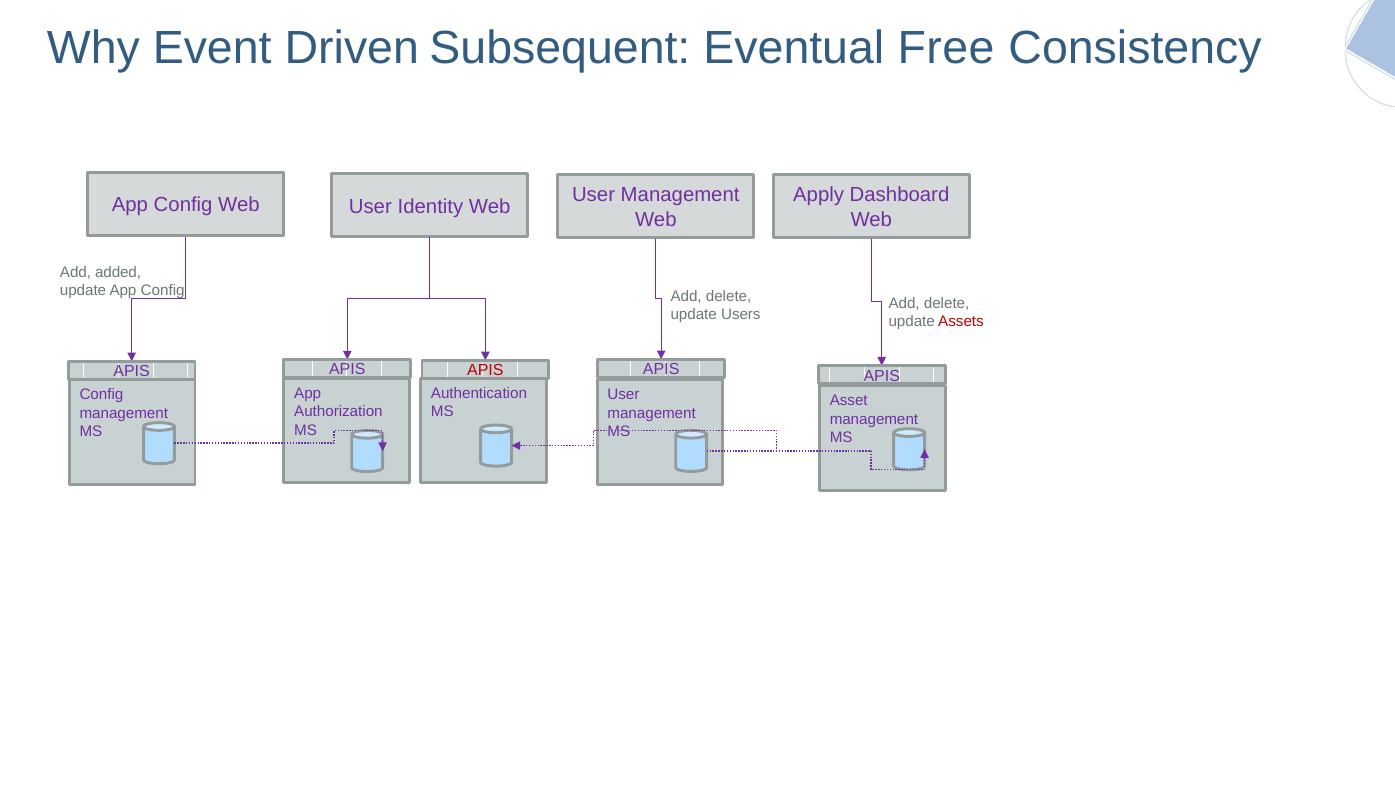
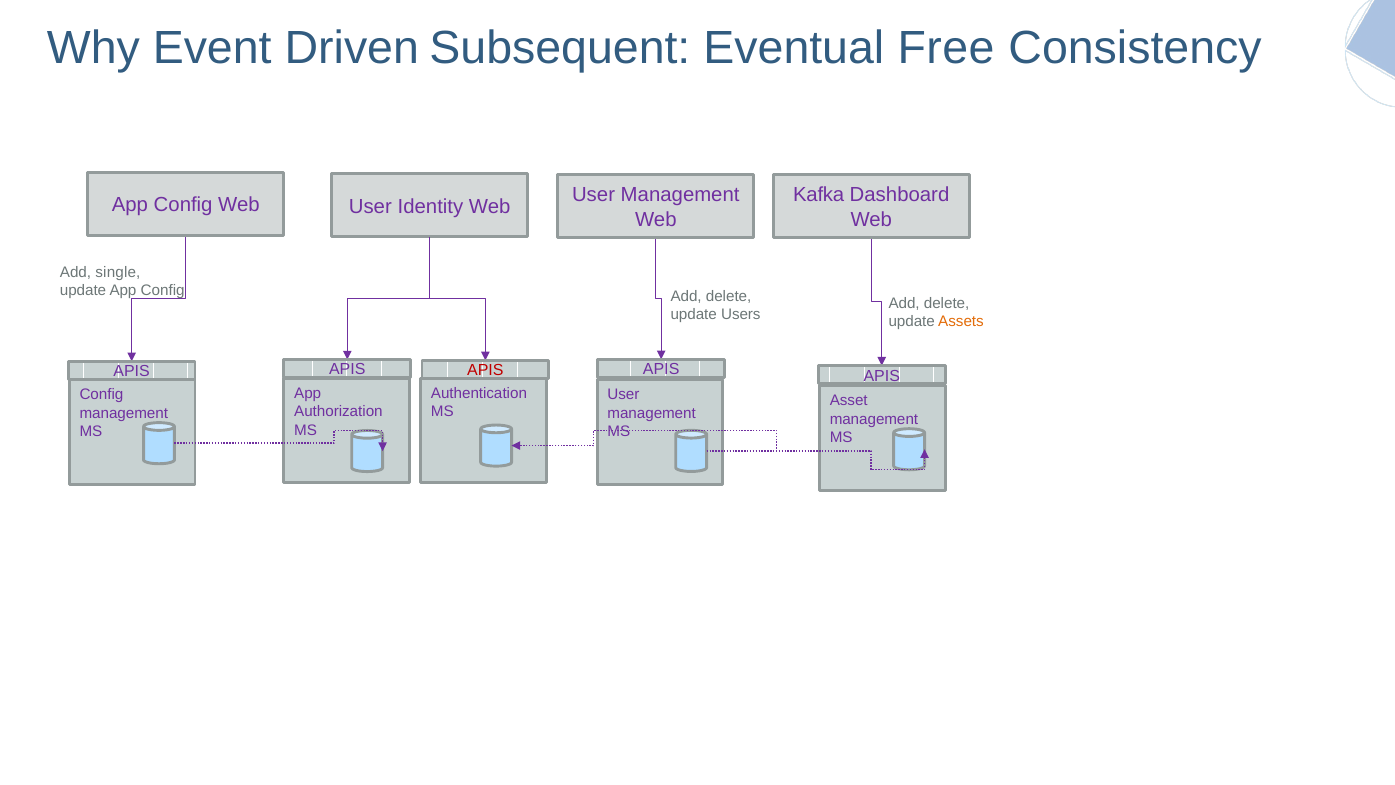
Apply: Apply -> Kafka
added: added -> single
Assets colour: red -> orange
